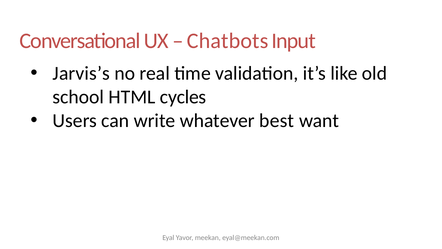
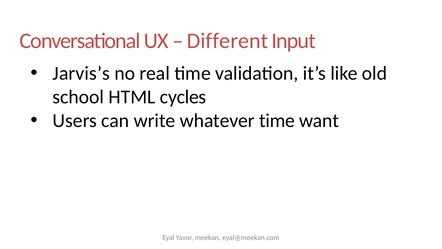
Chatbots: Chatbots -> Different
whatever best: best -> time
